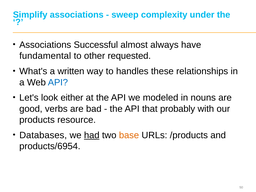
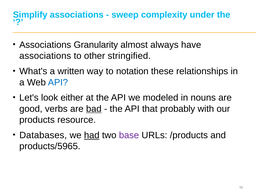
Successful: Successful -> Granularity
fundamental at (45, 56): fundamental -> associations
requested: requested -> stringified
handles: handles -> notation
bad underline: none -> present
base colour: orange -> purple
products/6954: products/6954 -> products/5965
